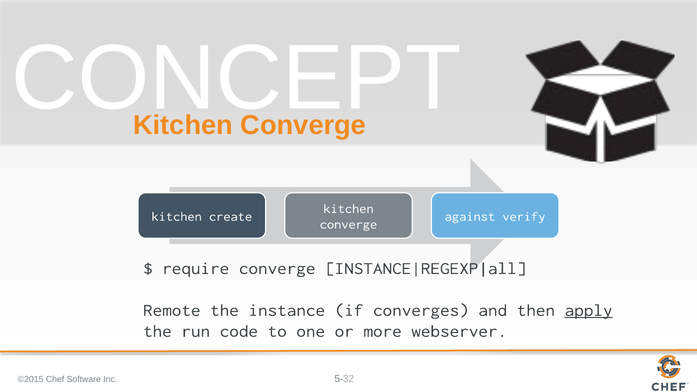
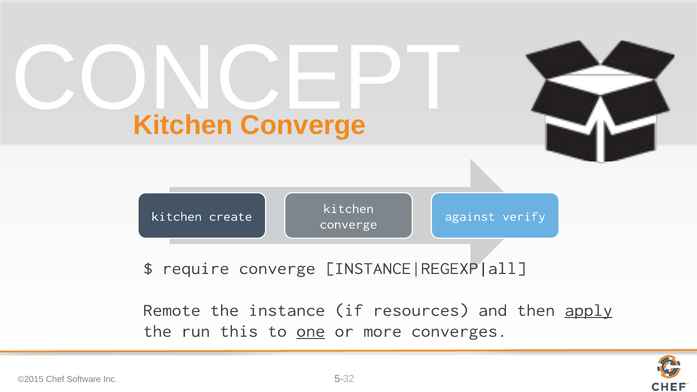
converges: converges -> resources
code: code -> this
one underline: none -> present
webserver: webserver -> converges
